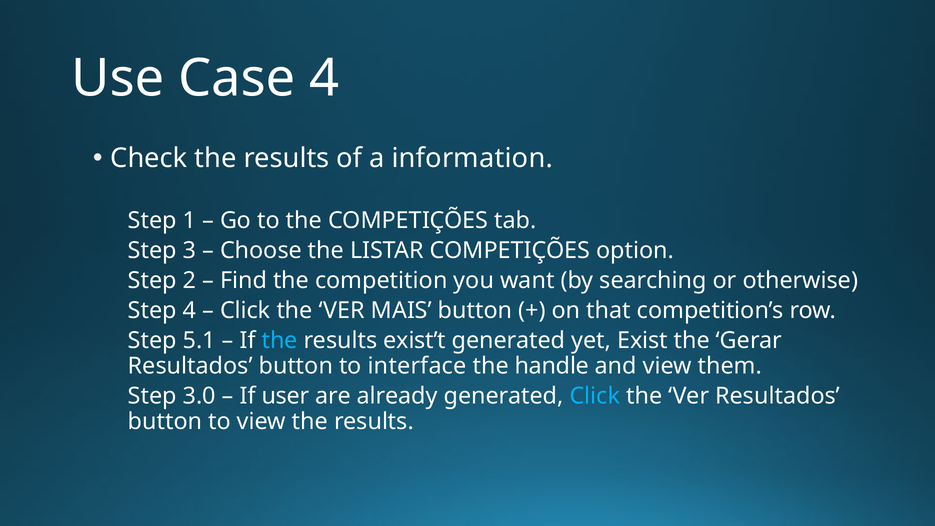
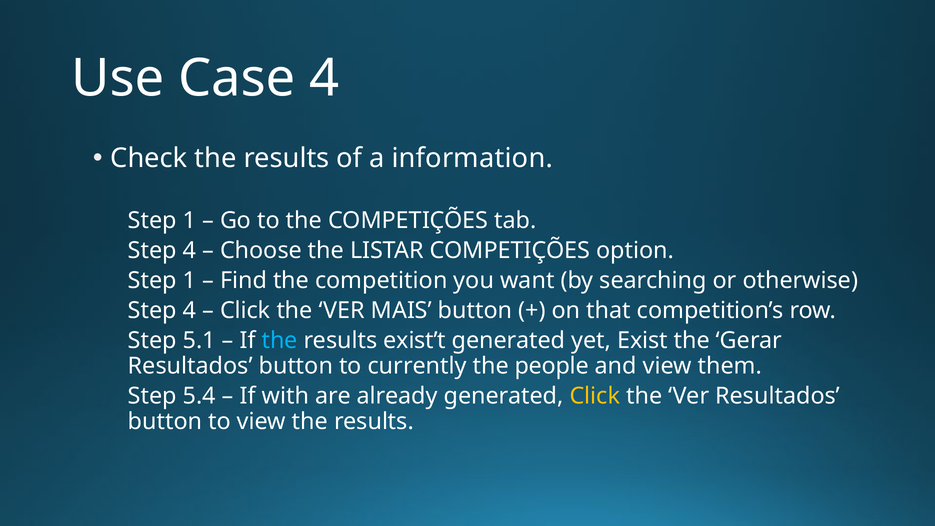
3 at (189, 250): 3 -> 4
2 at (189, 281): 2 -> 1
interface: interface -> currently
handle: handle -> people
3.0: 3.0 -> 5.4
user: user -> with
Click at (595, 396) colour: light blue -> yellow
